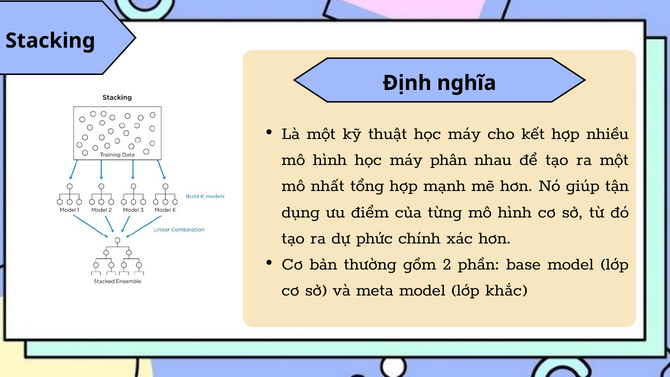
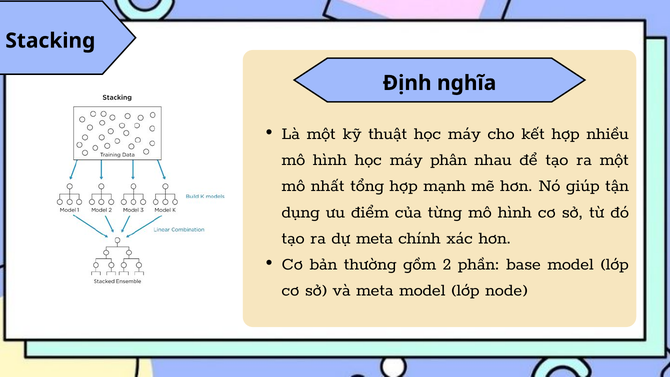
dự phức: phức -> meta
khắc: khắc -> node
